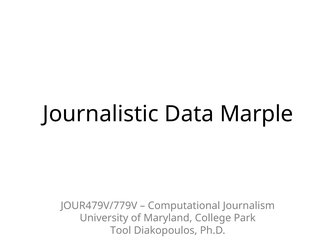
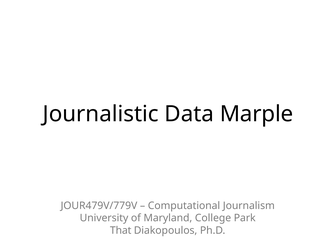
Tool: Tool -> That
